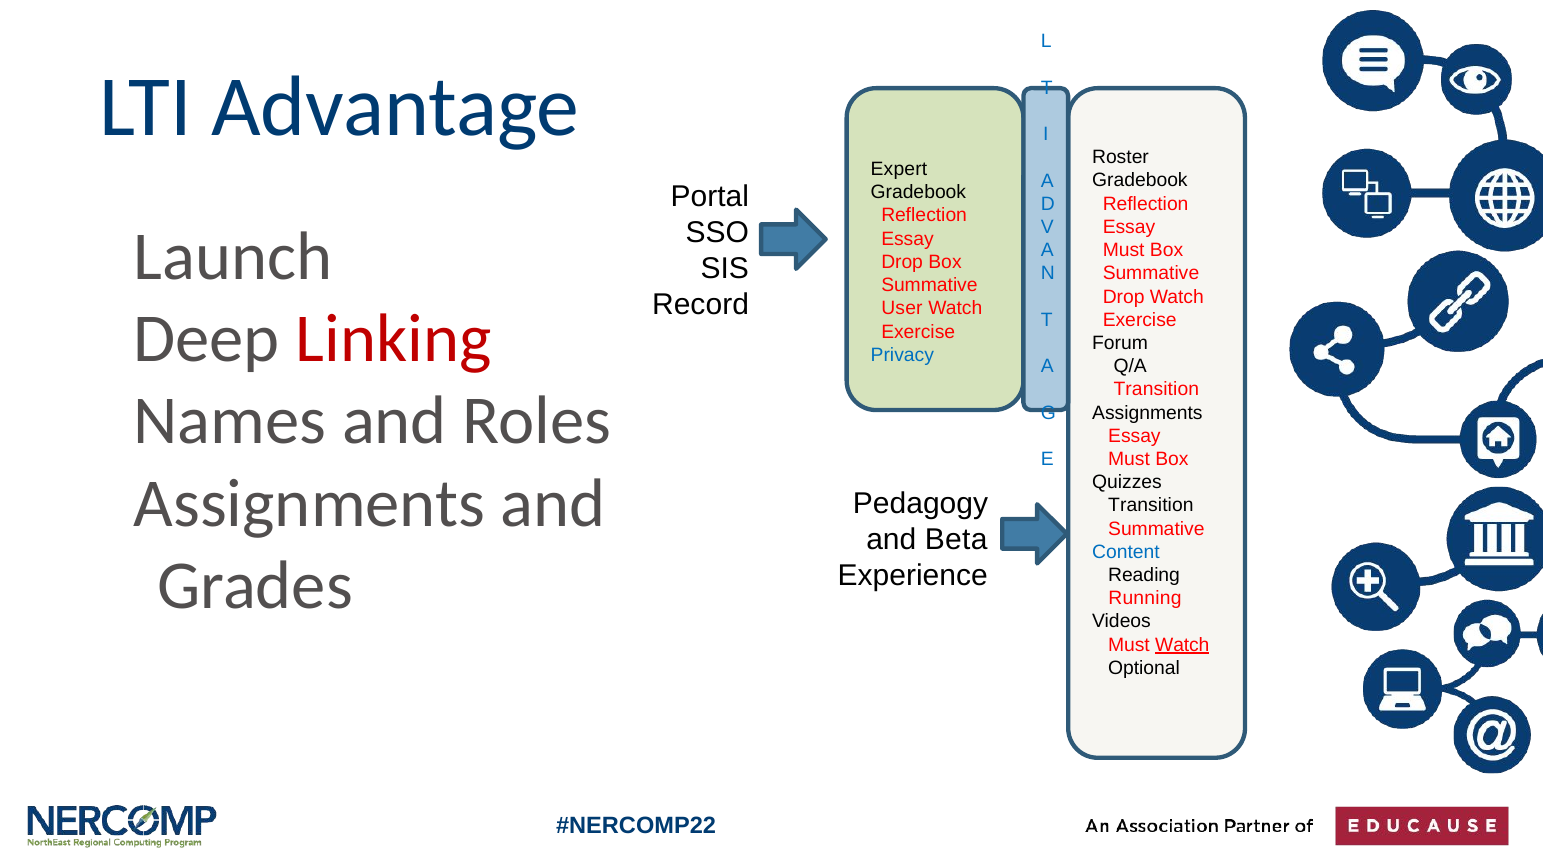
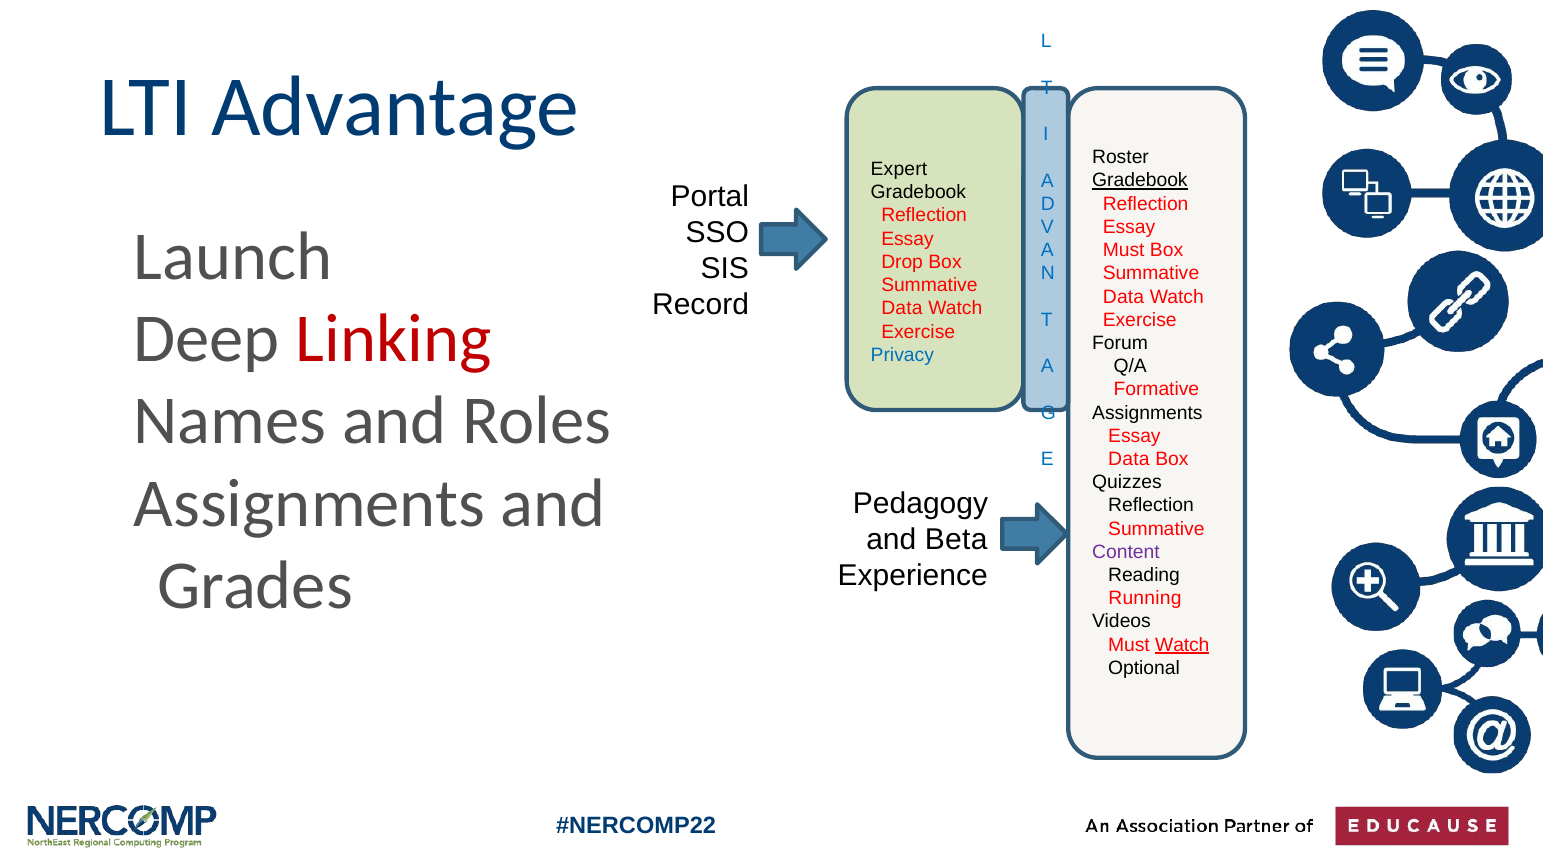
Gradebook at (1140, 181) underline: none -> present
Drop at (1124, 297): Drop -> Data
User at (902, 308): User -> Data
Transition at (1156, 389): Transition -> Formative
Must at (1129, 459): Must -> Data
Transition at (1151, 505): Transition -> Reflection
Content colour: blue -> purple
